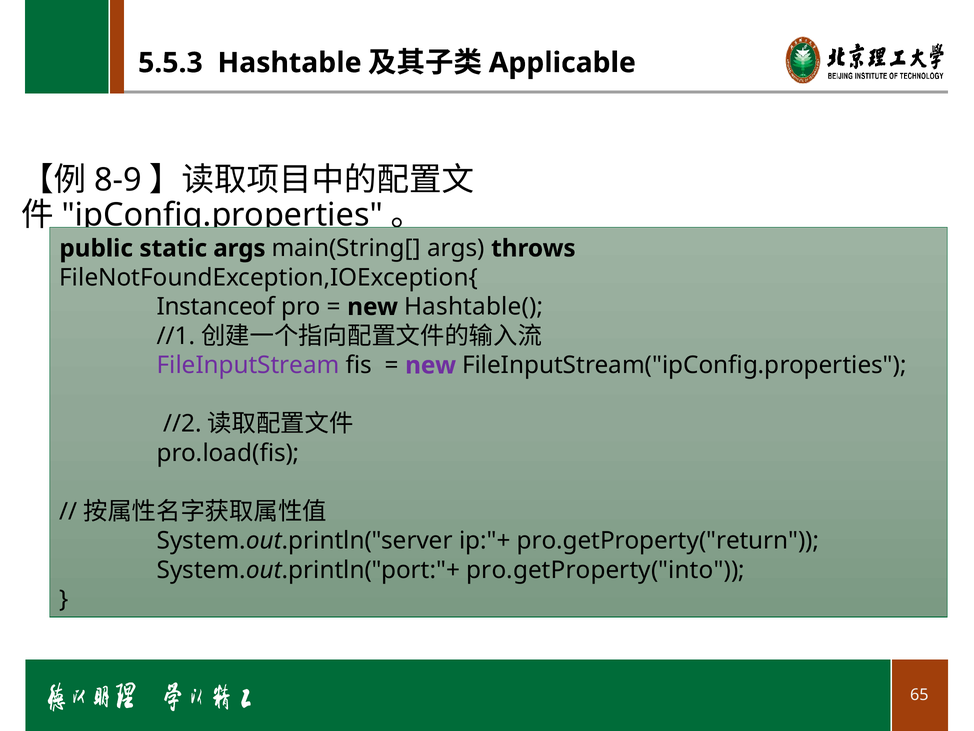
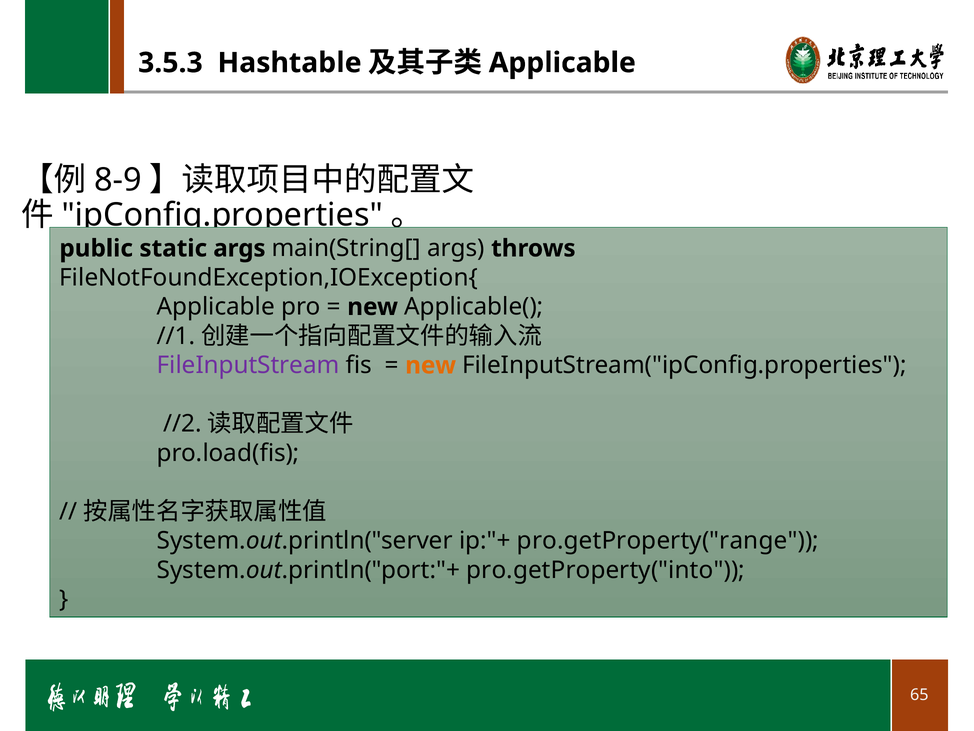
5.5.3: 5.5.3 -> 3.5.3
Instanceof at (216, 307): Instanceof -> Applicable
Hashtable(: Hashtable( -> Applicable(
new at (431, 365) colour: purple -> orange
pro.getProperty("return: pro.getProperty("return -> pro.getProperty("range
